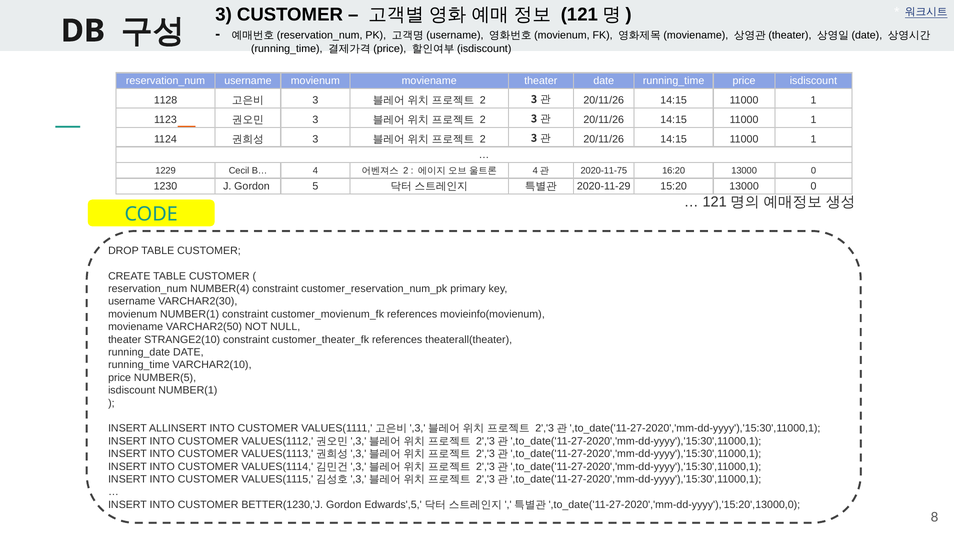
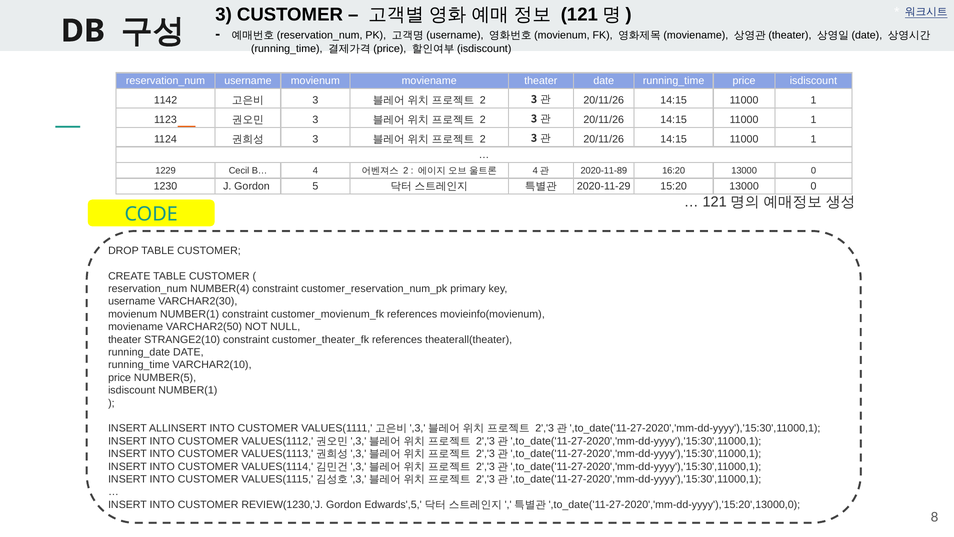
1128: 1128 -> 1142
2020-11-75: 2020-11-75 -> 2020-11-89
BETTER(1230,'J: BETTER(1230,'J -> REVIEW(1230,'J
